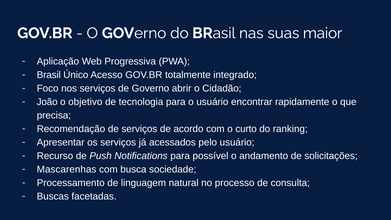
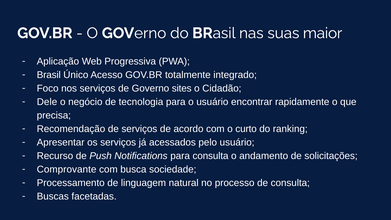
abrir: abrir -> sites
João: João -> Dele
objetivo: objetivo -> negócio
para possível: possível -> consulta
Mascarenhas: Mascarenhas -> Comprovante
